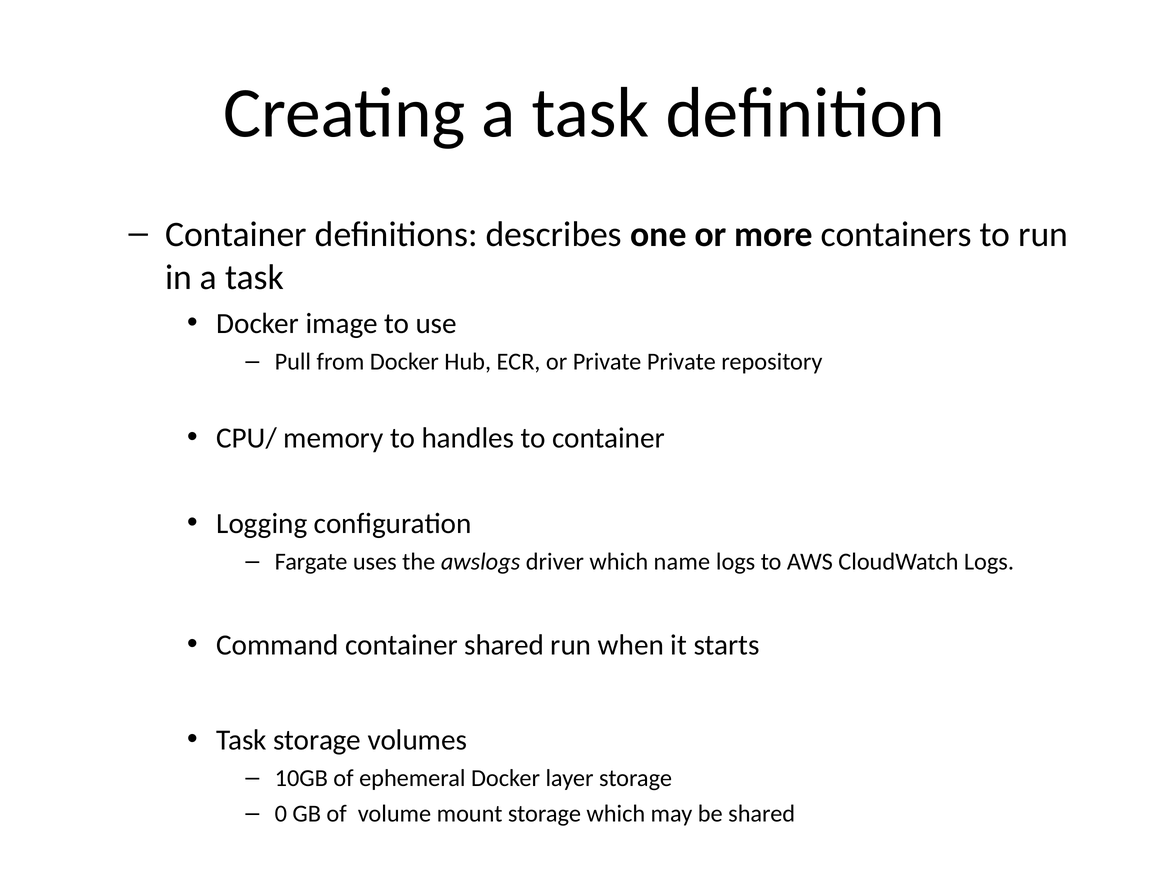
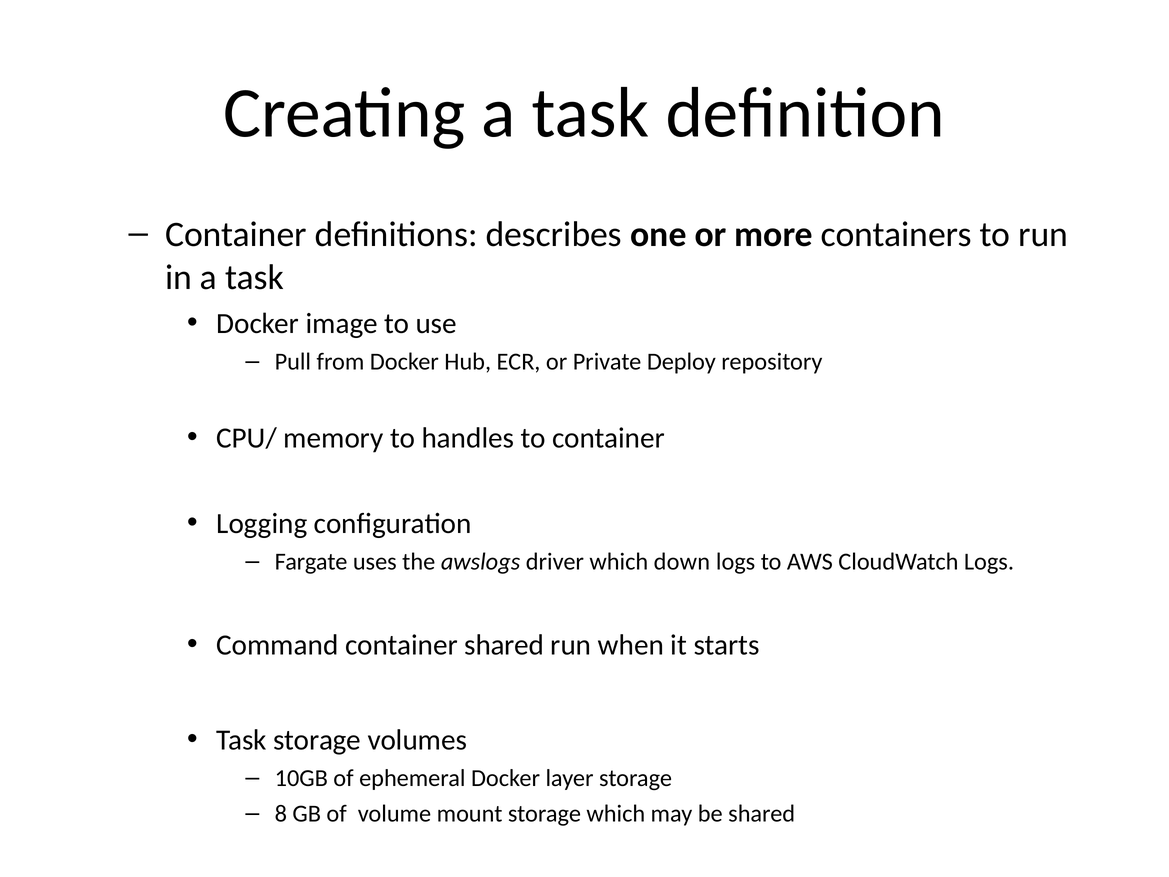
Private Private: Private -> Deploy
name: name -> down
0: 0 -> 8
